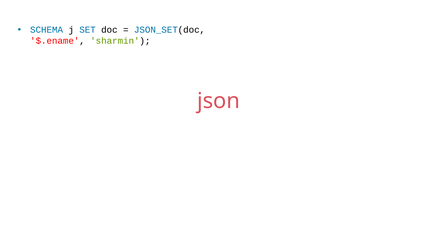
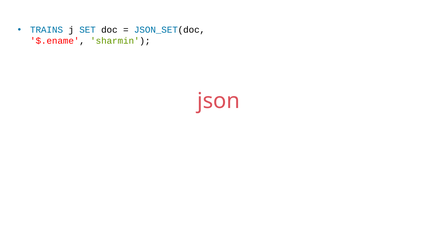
SCHEMA: SCHEMA -> TRAINS
